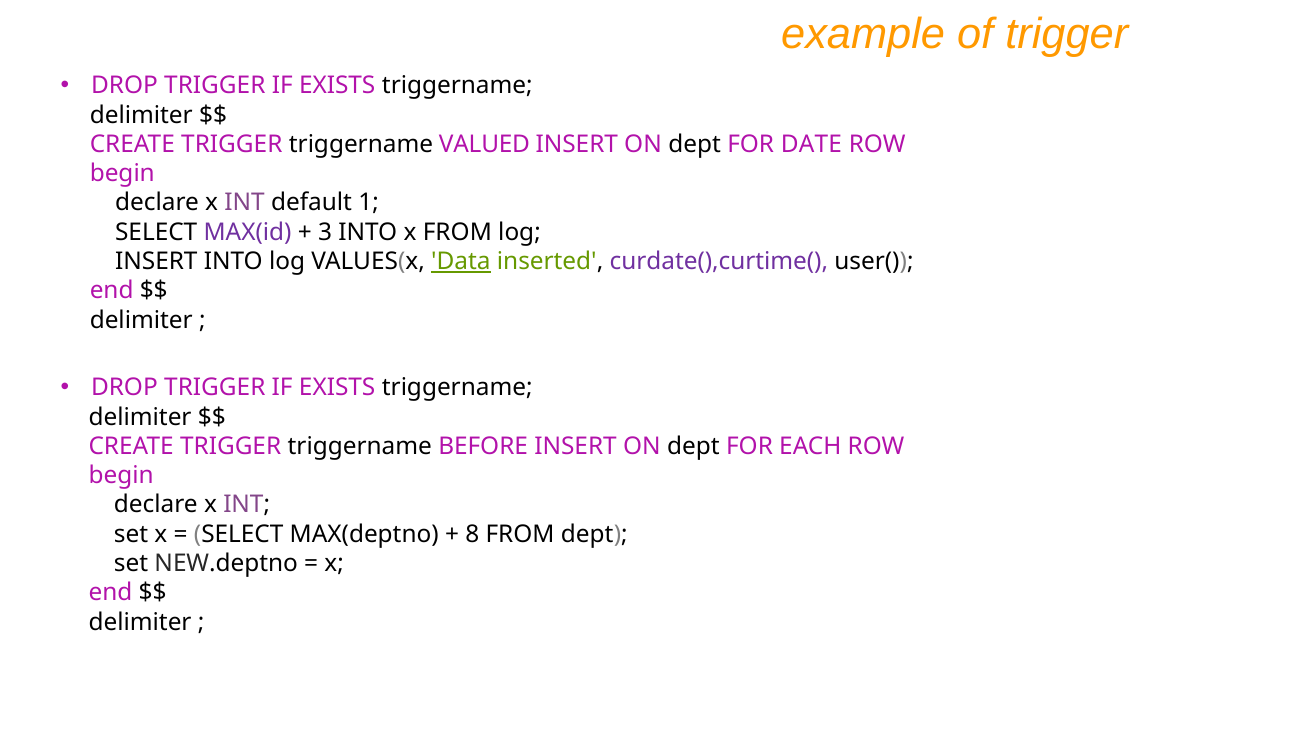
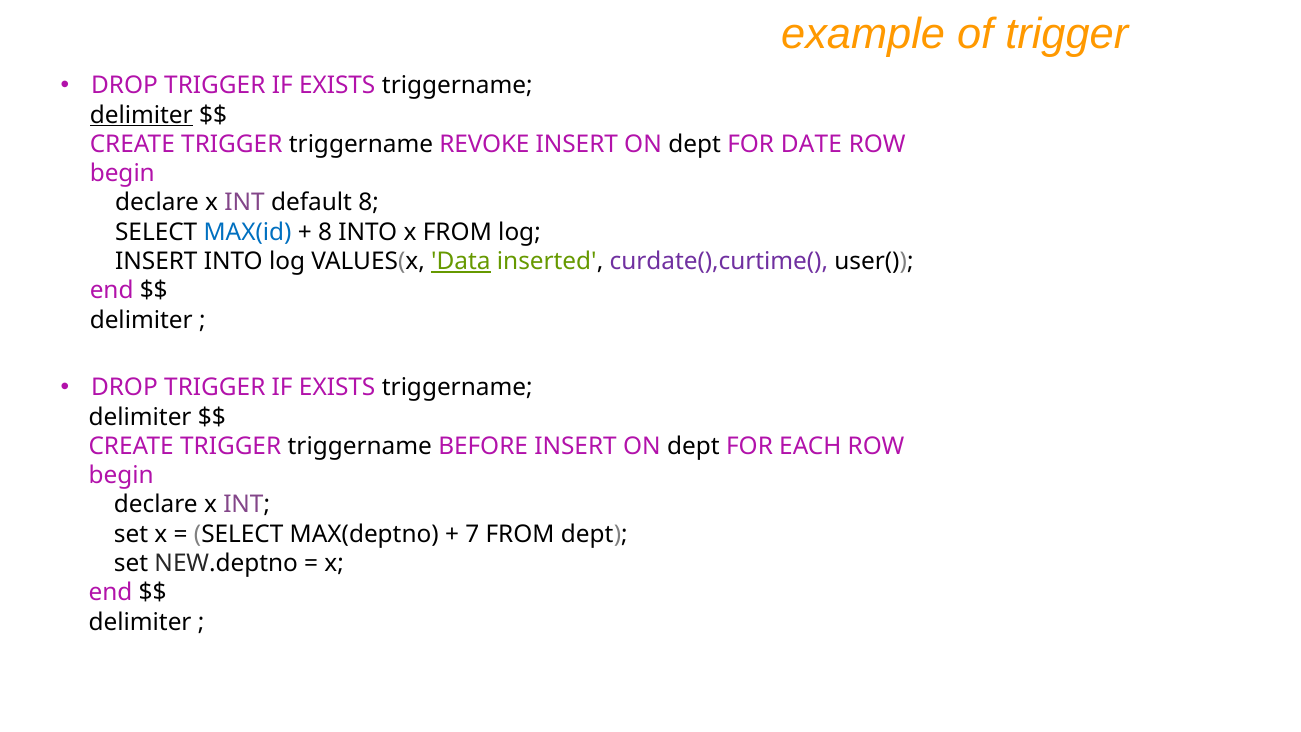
delimiter at (141, 115) underline: none -> present
VALUED: VALUED -> REVOKE
default 1: 1 -> 8
MAX(id colour: purple -> blue
3 at (325, 232): 3 -> 8
8: 8 -> 7
